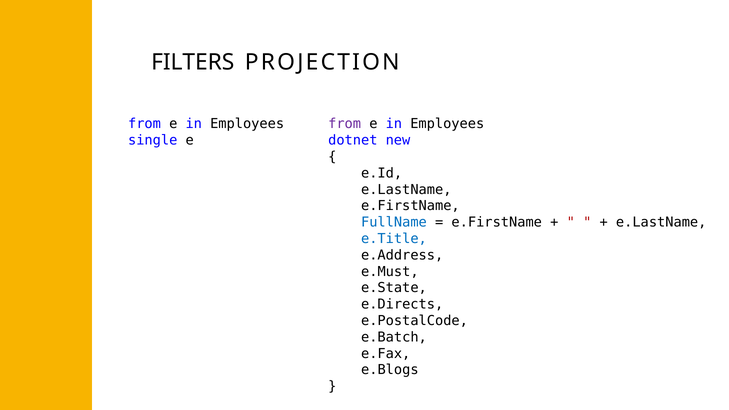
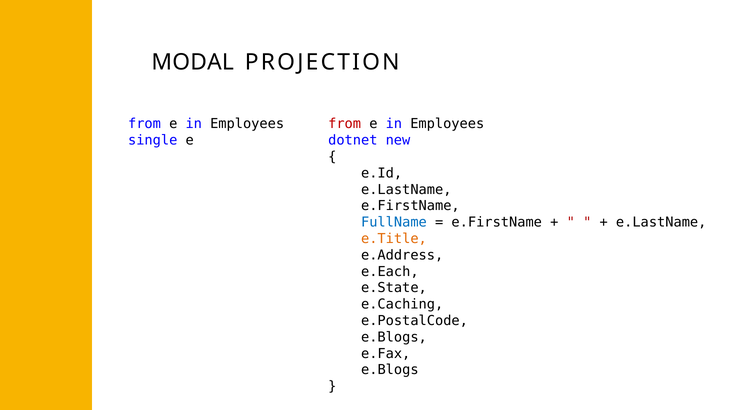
FILTERS: FILTERS -> MODAL
from at (345, 124) colour: purple -> red
e.Title colour: blue -> orange
e.Must: e.Must -> e.Each
e.Directs: e.Directs -> e.Caching
e.Batch at (394, 337): e.Batch -> e.Blogs
